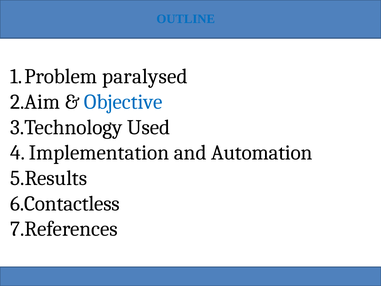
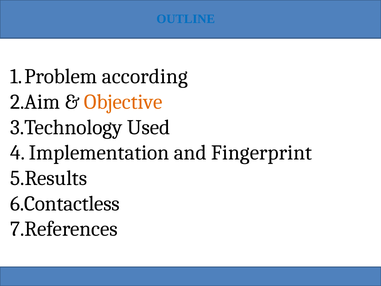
paralysed: paralysed -> according
Objective colour: blue -> orange
Automation: Automation -> Fingerprint
